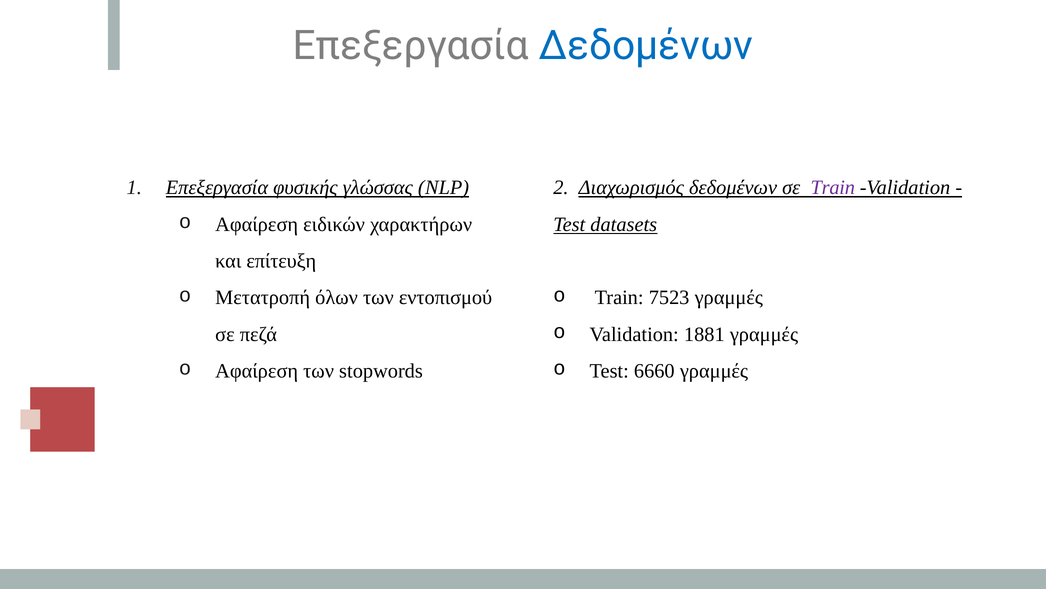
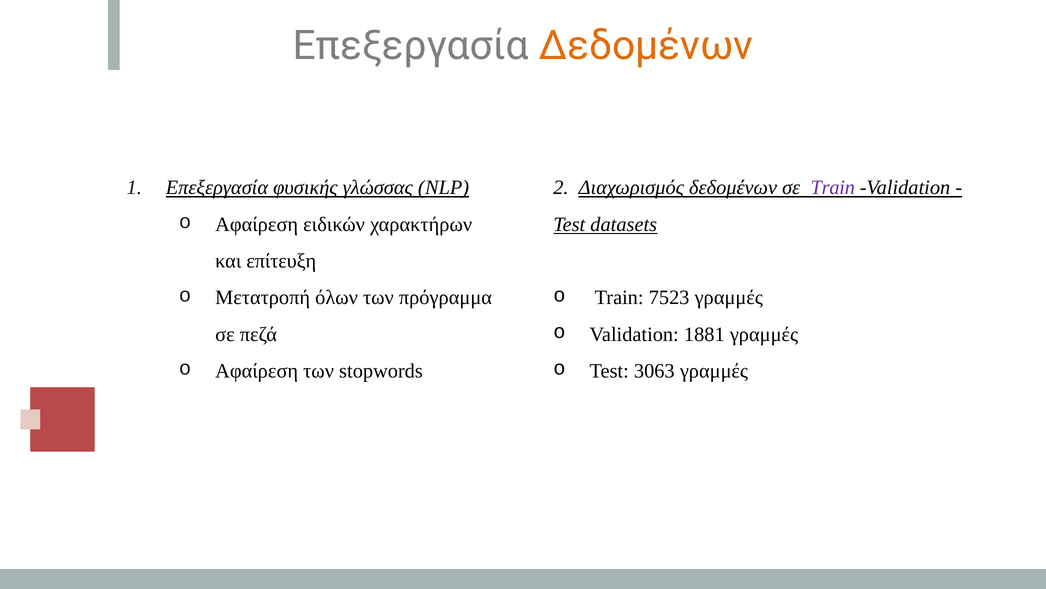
Δεδομένων at (646, 46) colour: blue -> orange
εντοπισμού: εντοπισμού -> πρόγραμμα
6660: 6660 -> 3063
